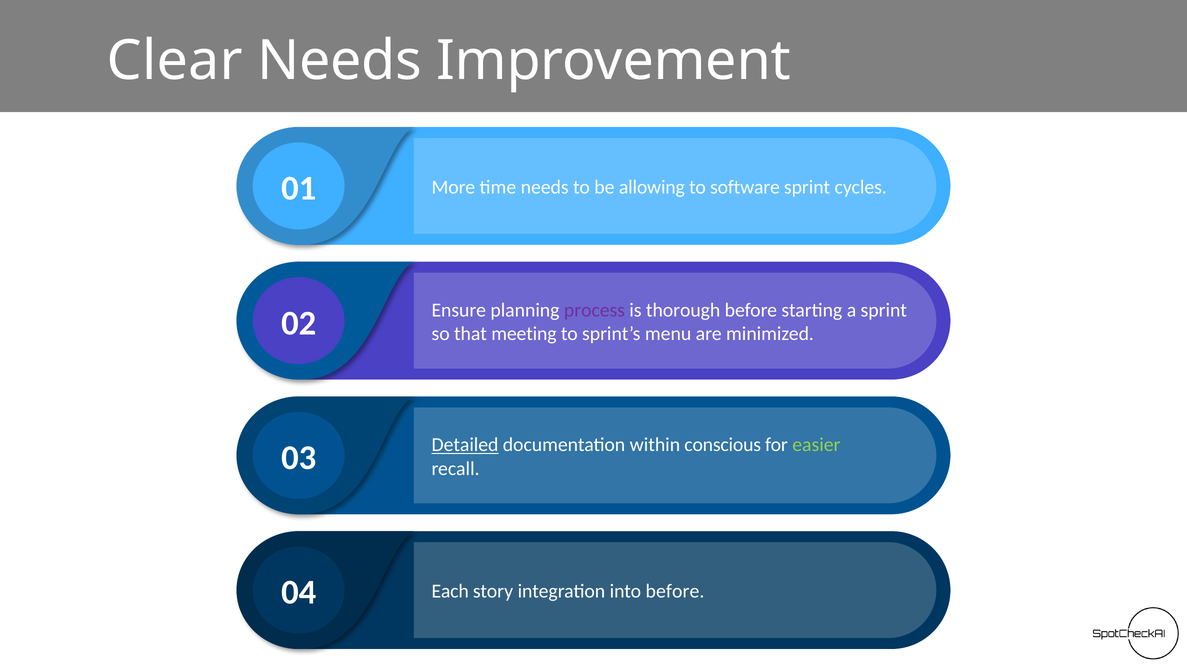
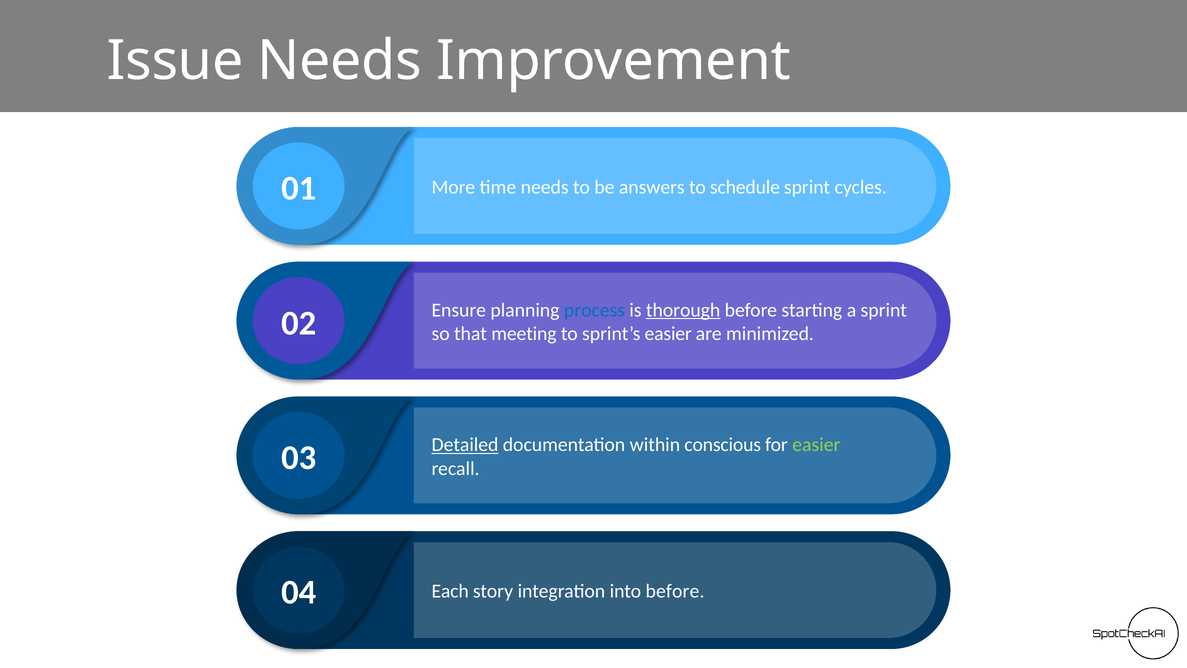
Clear: Clear -> Issue
allowing: allowing -> answers
software: software -> schedule
process colour: purple -> blue
thorough underline: none -> present
sprint’s menu: menu -> easier
